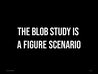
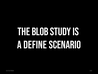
FIGURE: FIGURE -> DEFINE
